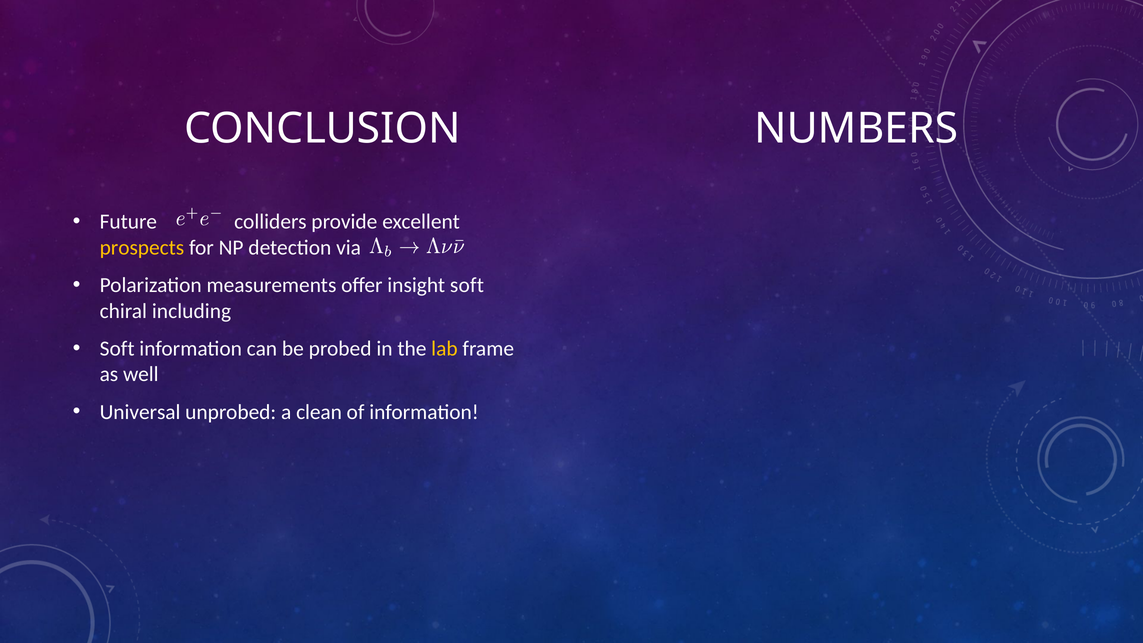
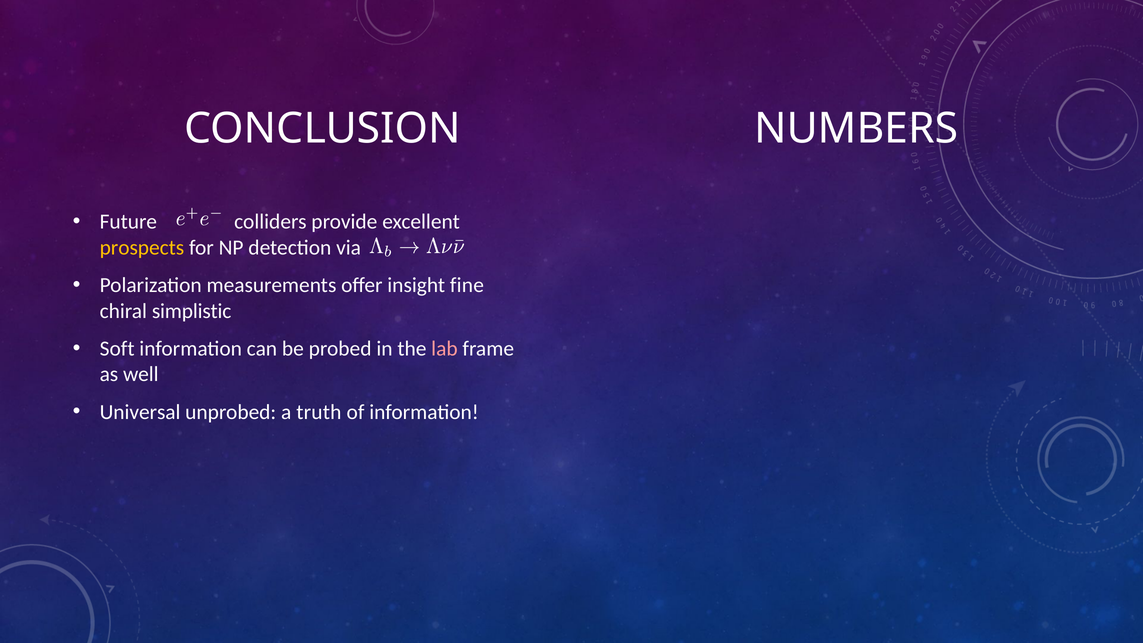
insight soft: soft -> fine
including: including -> simplistic
lab colour: yellow -> pink
clean: clean -> truth
